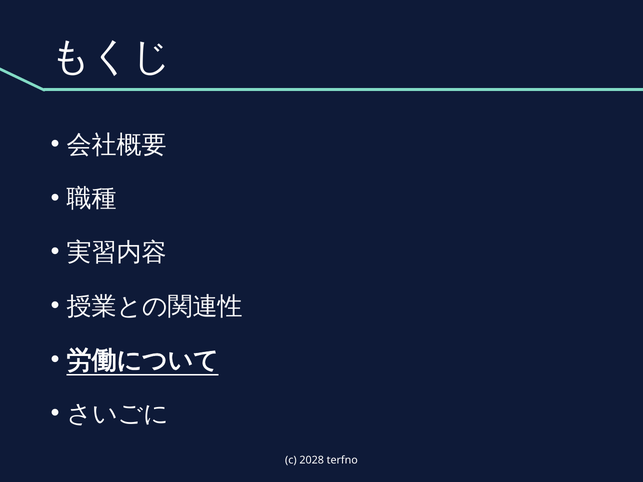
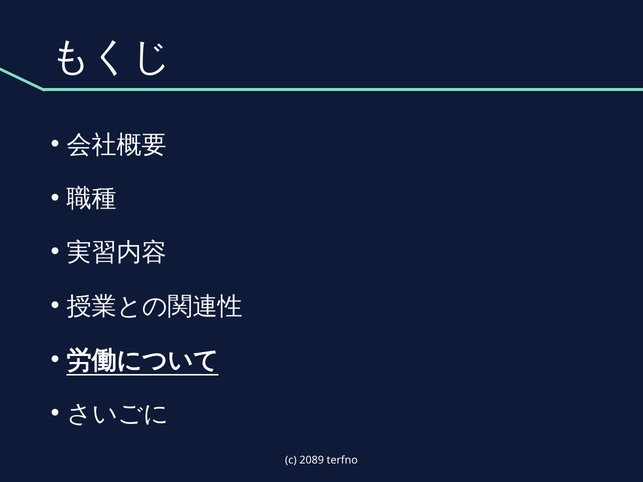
2028: 2028 -> 2089
